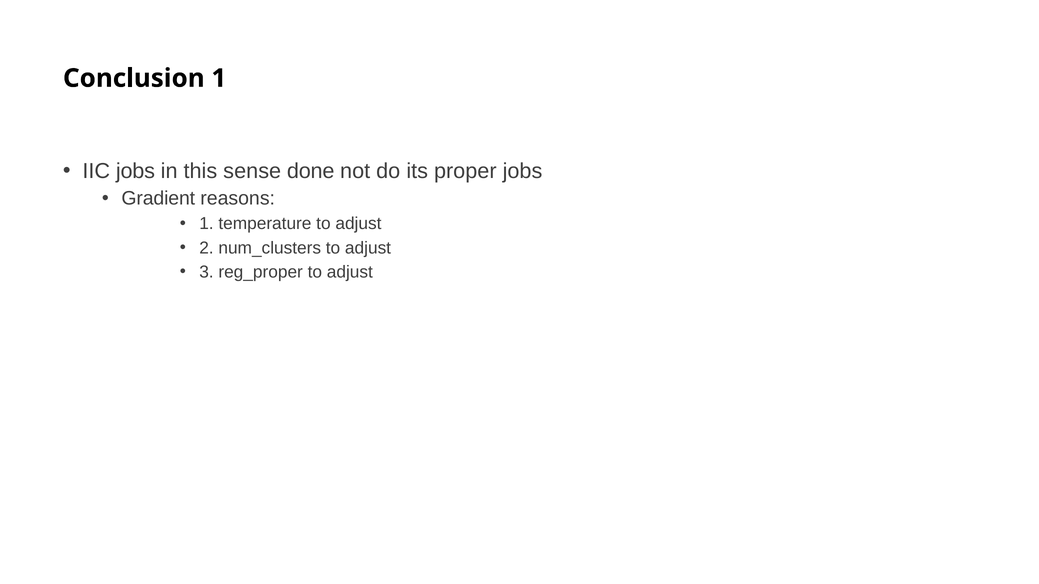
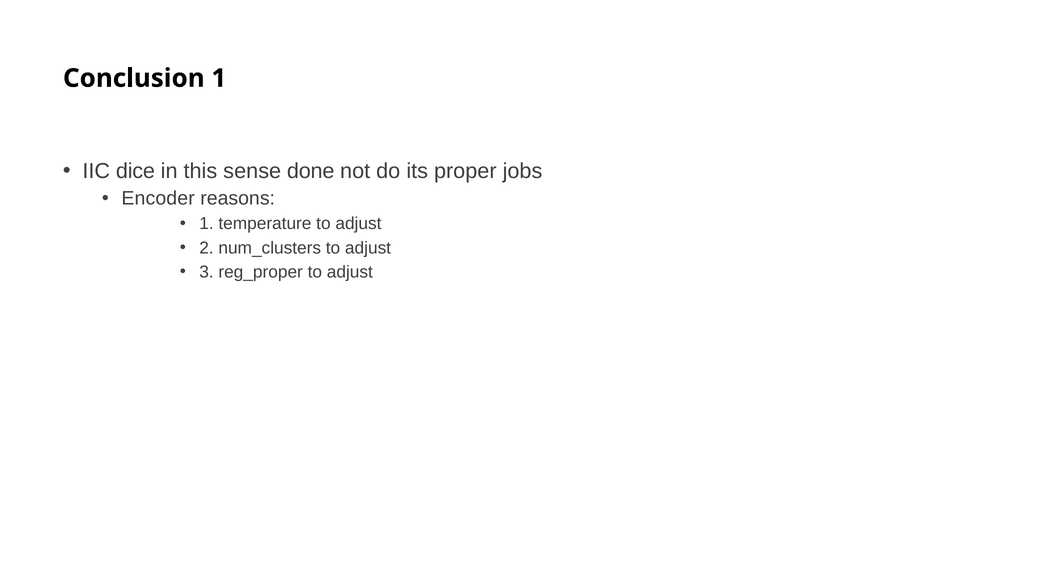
IIC jobs: jobs -> dice
Gradient: Gradient -> Encoder
